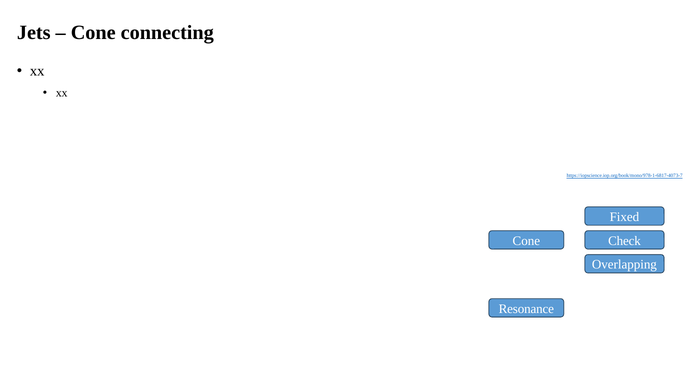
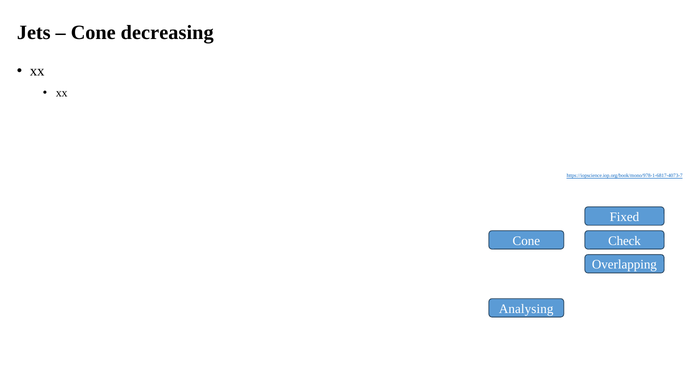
connecting: connecting -> decreasing
Resonance: Resonance -> Analysing
